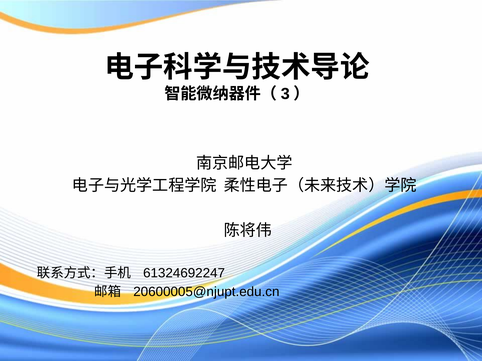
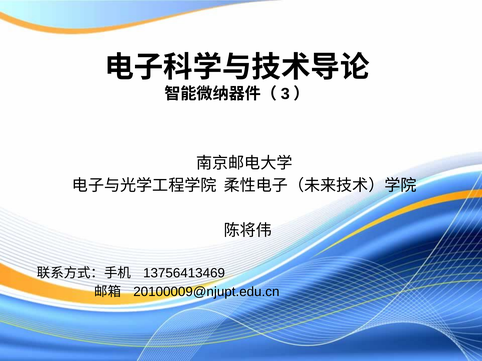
61324692247: 61324692247 -> 13756413469
20600005@njupt.edu.cn: 20600005@njupt.edu.cn -> 20100009@njupt.edu.cn
